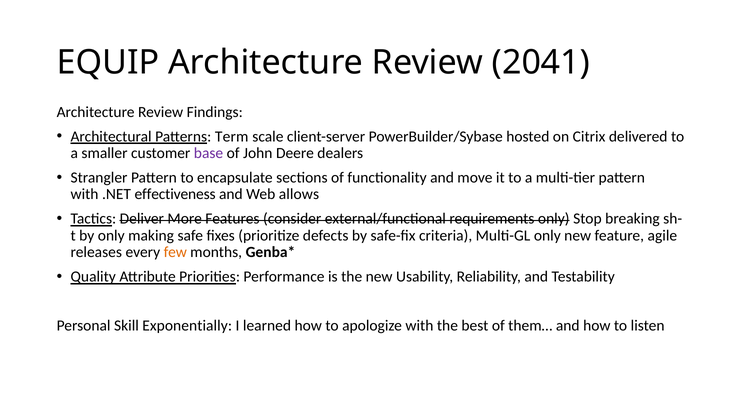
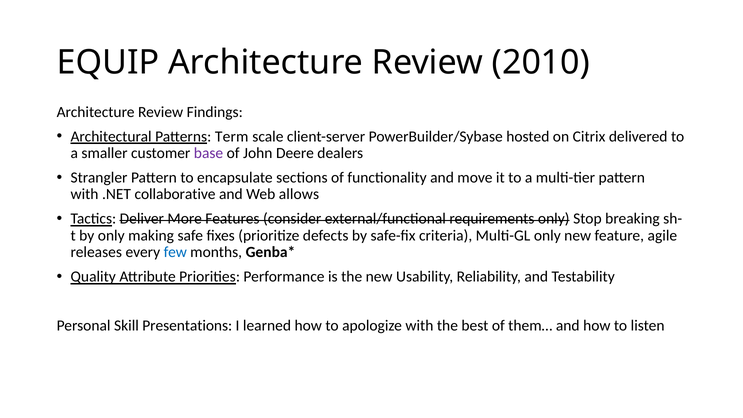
2041: 2041 -> 2010
effectiveness: effectiveness -> collaborative
few colour: orange -> blue
Exponentially: Exponentially -> Presentations
